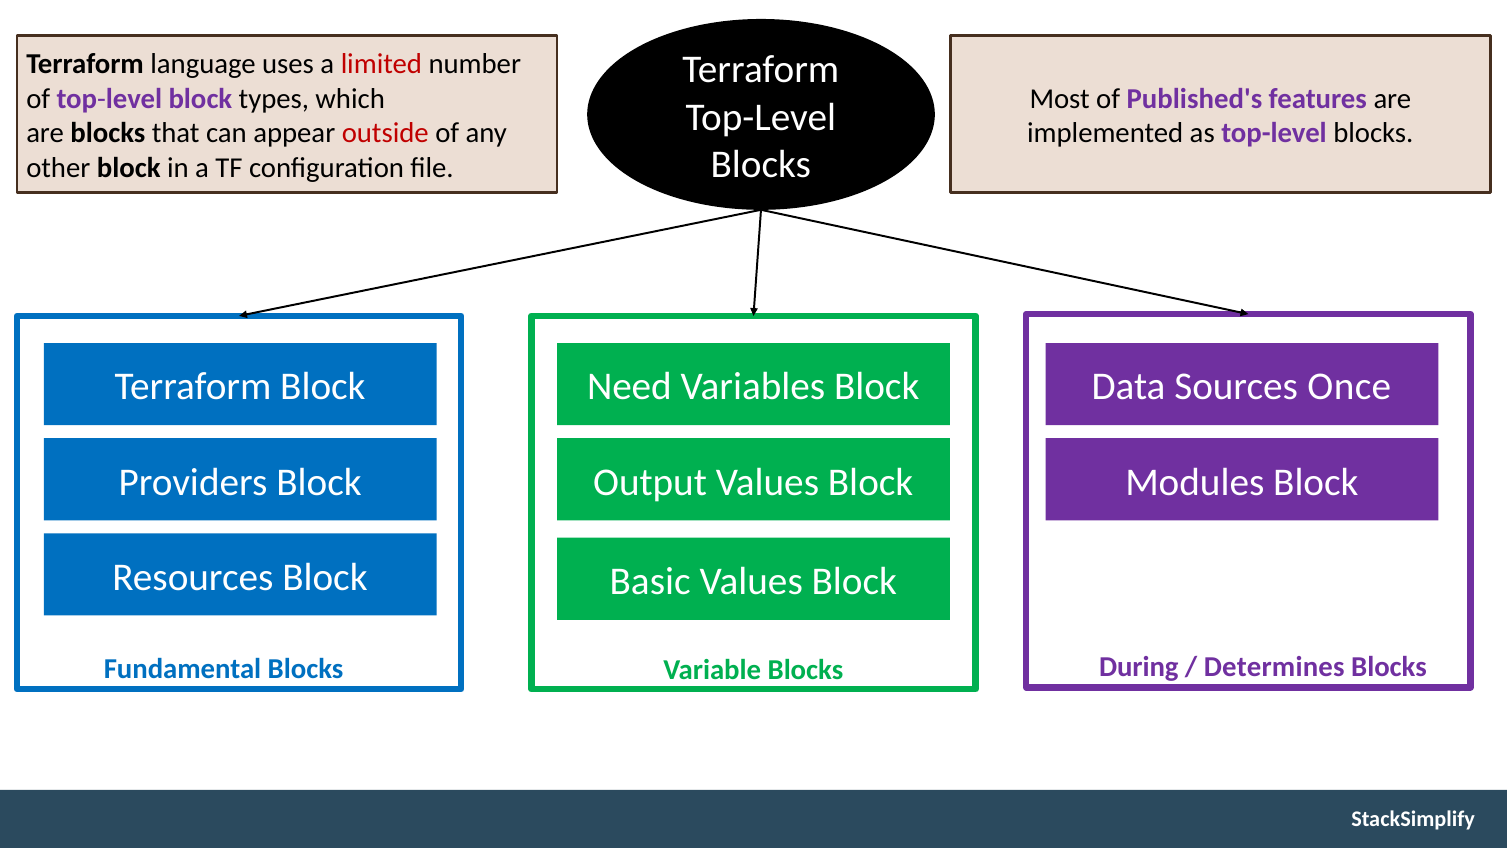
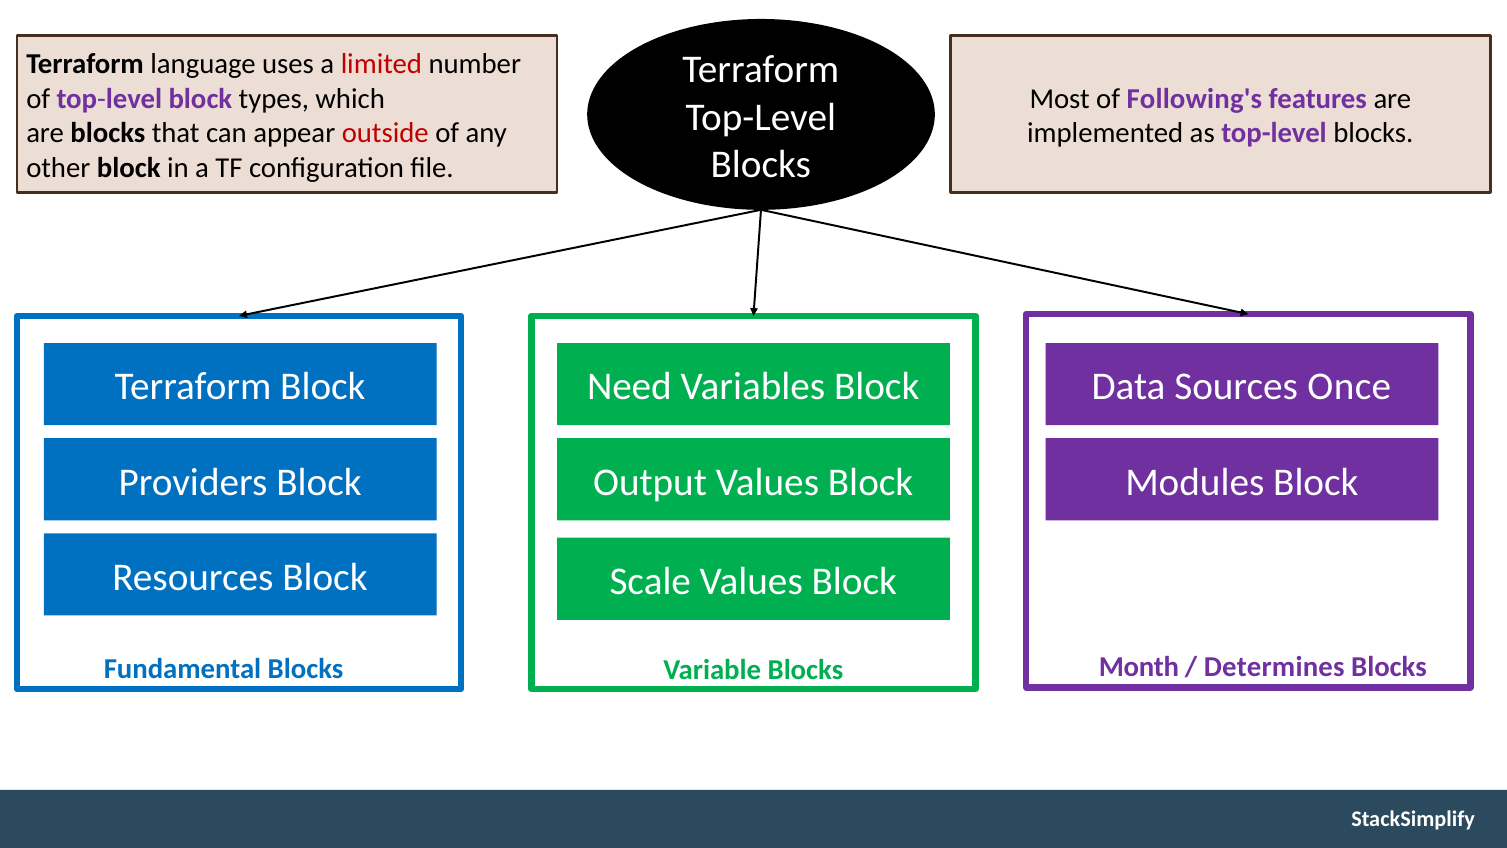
Published's: Published's -> Following's
Basic: Basic -> Scale
During: During -> Month
